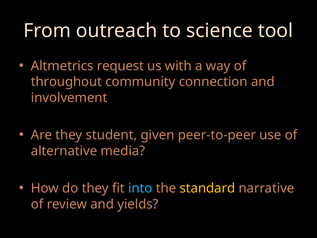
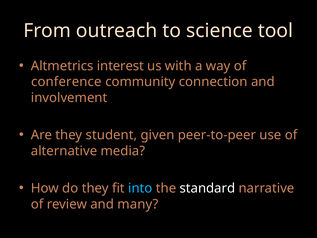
request: request -> interest
throughout: throughout -> conference
standard colour: yellow -> white
yields: yields -> many
